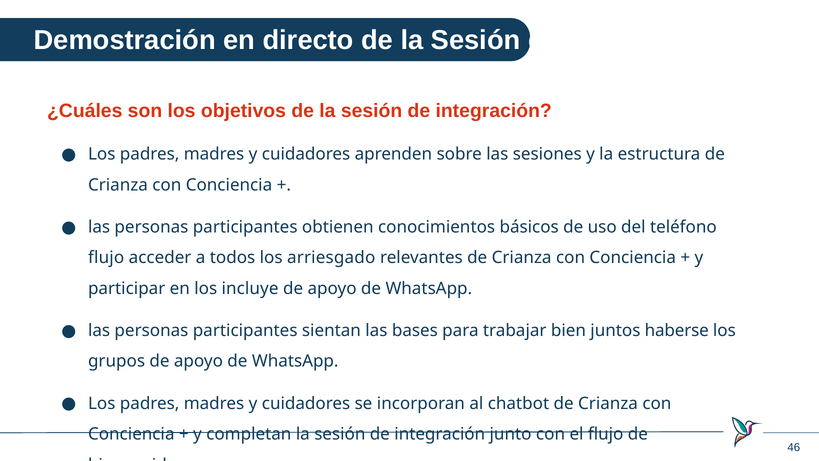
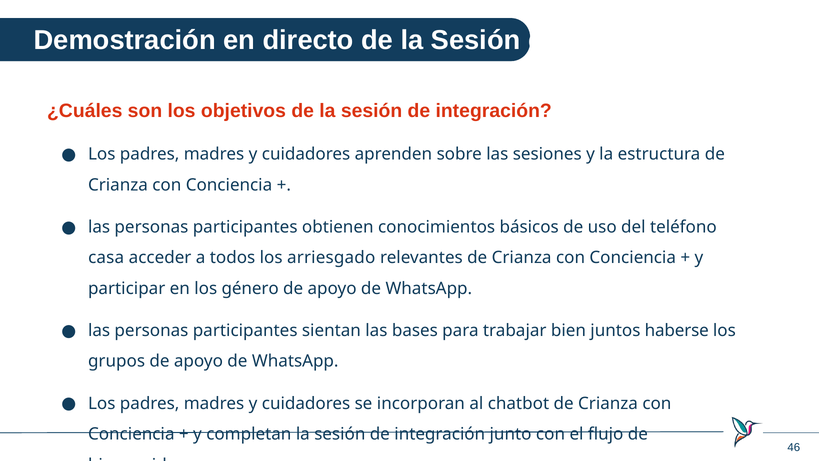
flujo at (106, 258): flujo -> casa
incluye: incluye -> género
